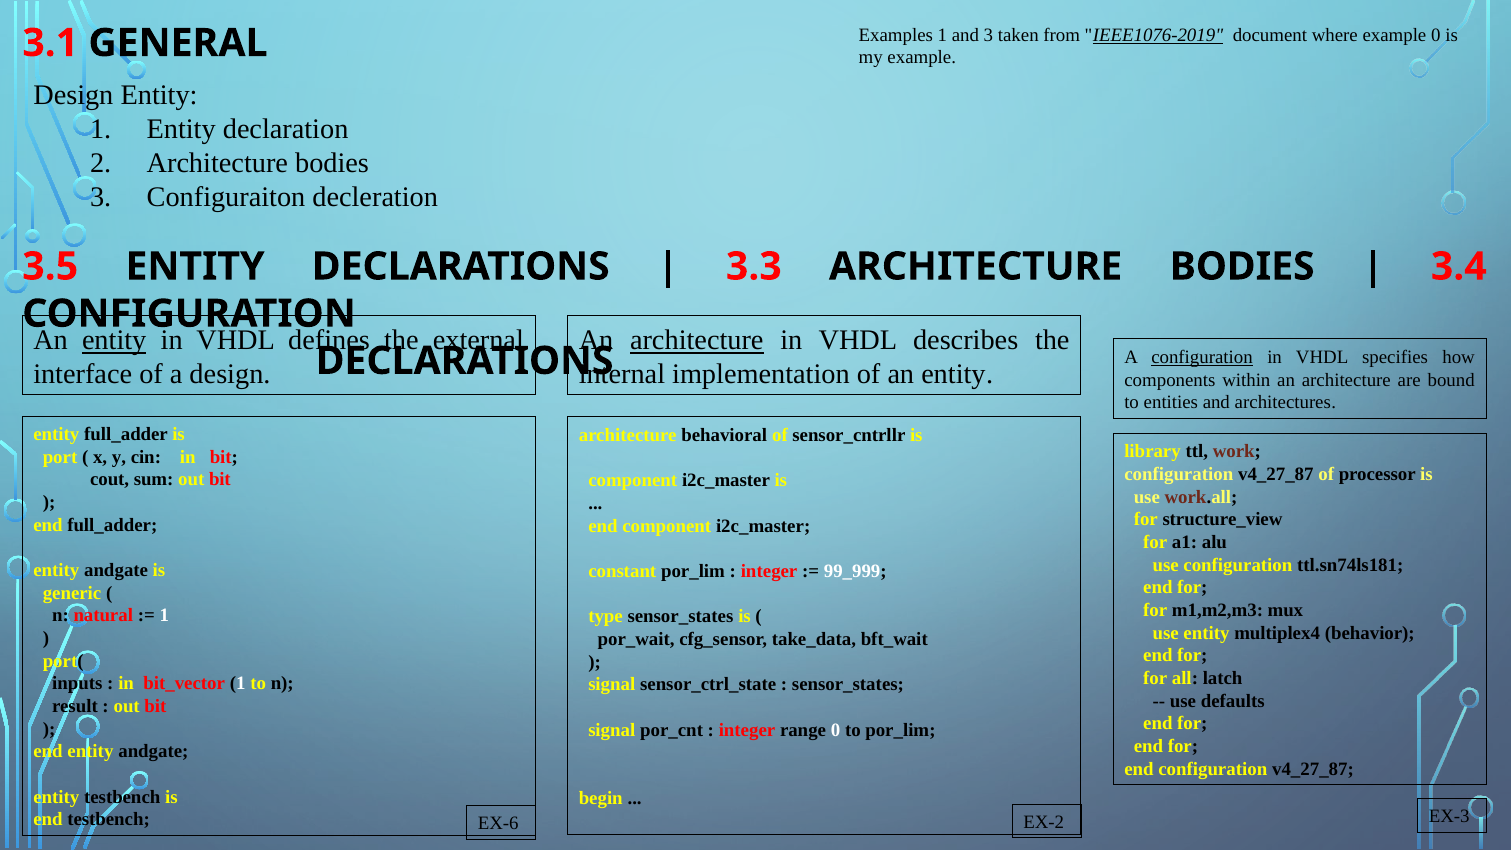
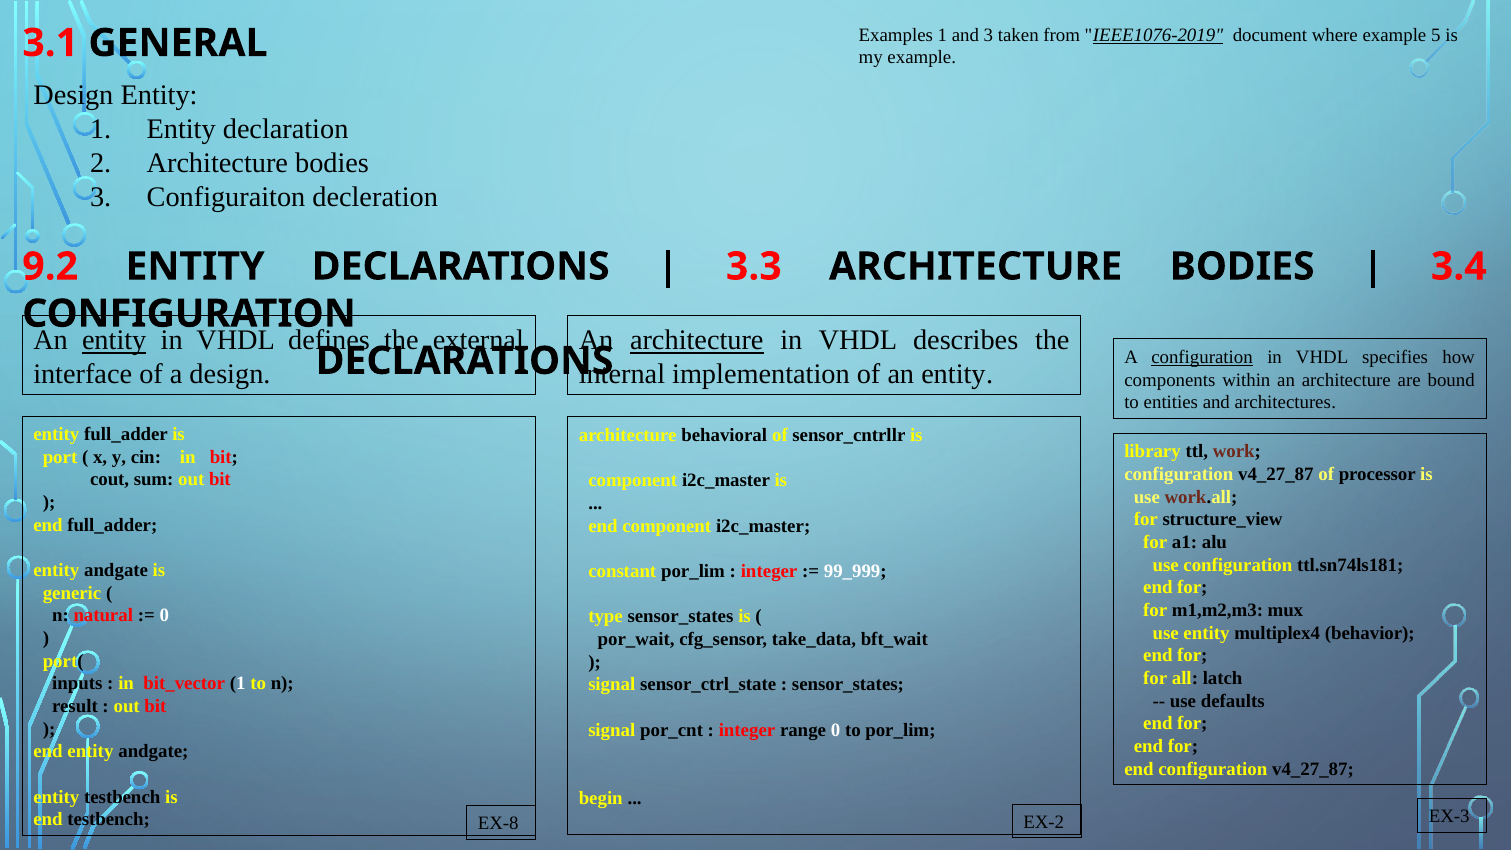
example 0: 0 -> 5
3.5: 3.5 -> 9.2
1 at (164, 616): 1 -> 0
EX-6: EX-6 -> EX-8
